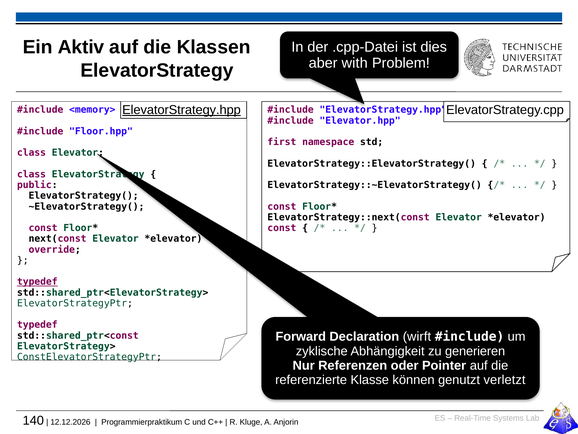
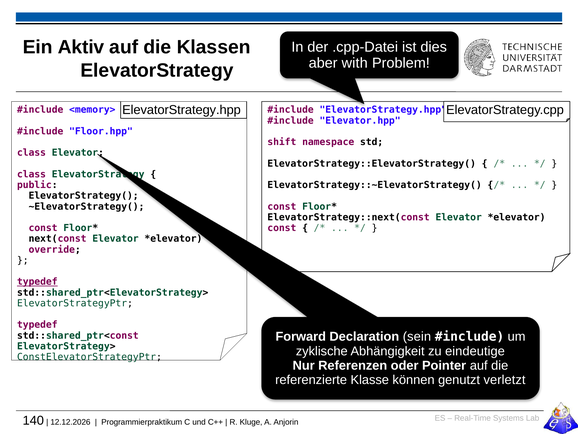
ElevatorStrategy.hpp at (181, 110) underline: present -> none
first: first -> shift
wirft: wirft -> sein
generieren: generieren -> eindeutige
